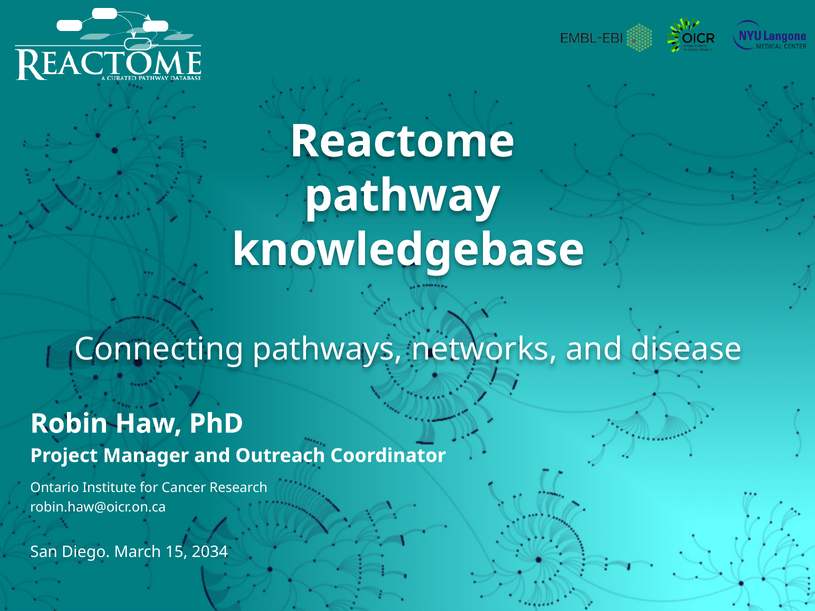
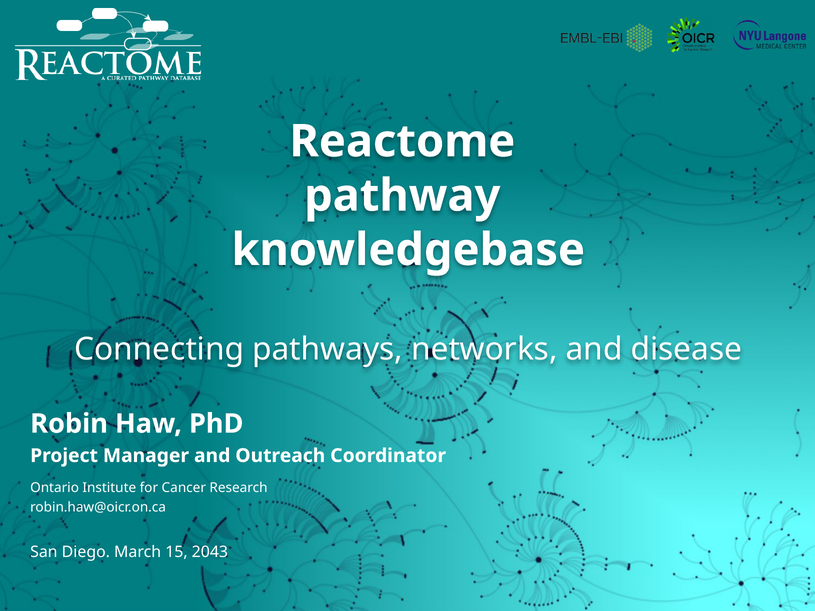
2034: 2034 -> 2043
